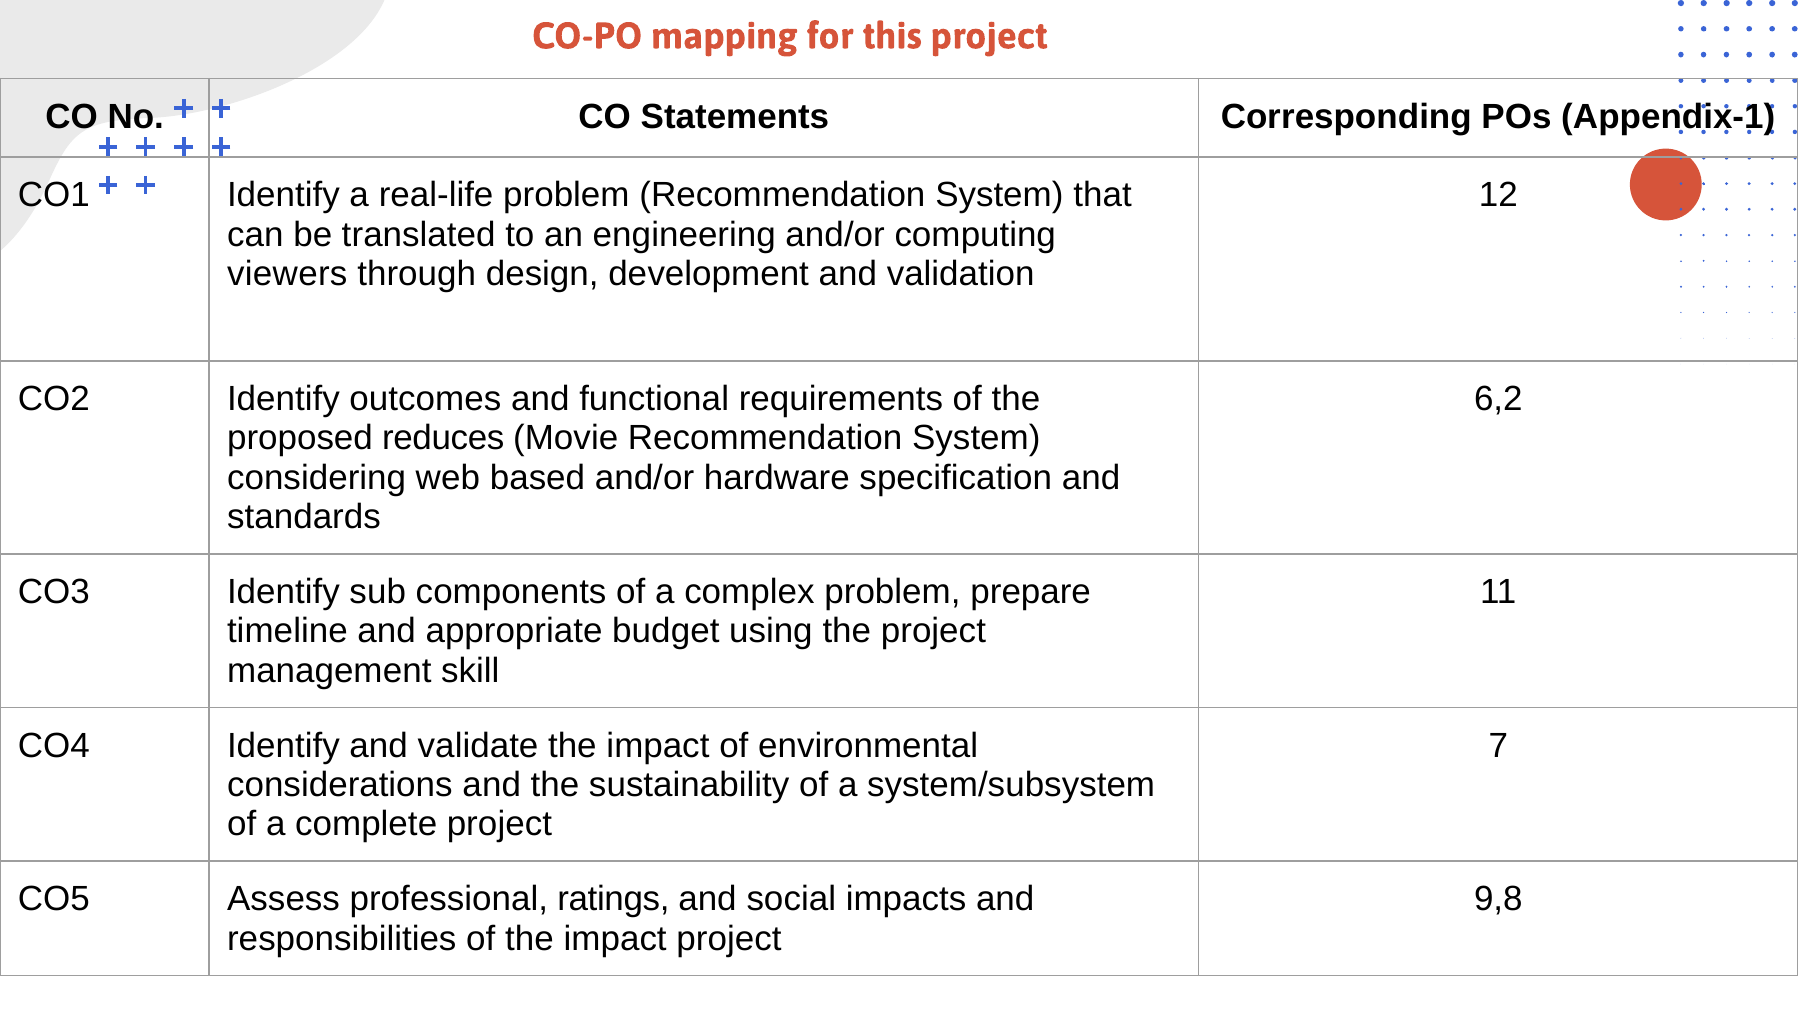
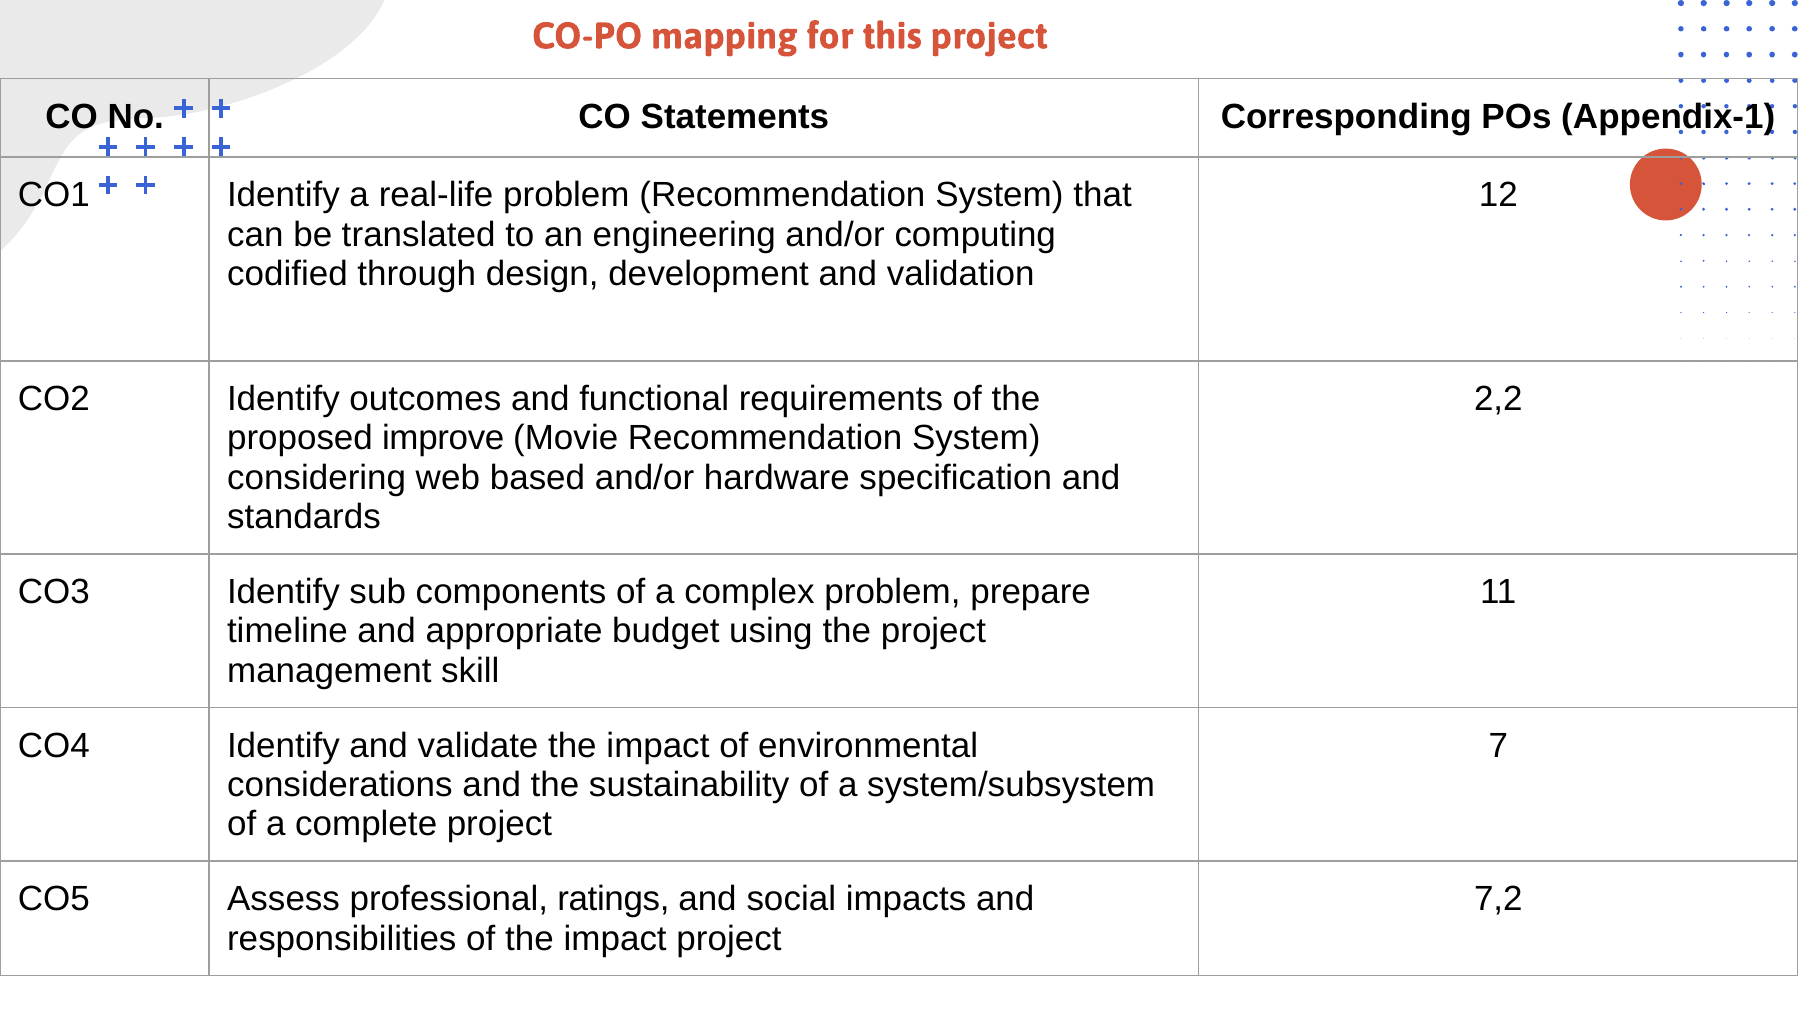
viewers: viewers -> codified
6,2: 6,2 -> 2,2
reduces: reduces -> improve
9,8: 9,8 -> 7,2
